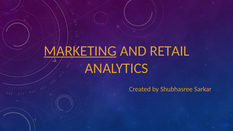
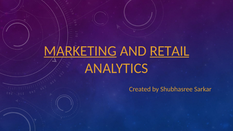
RETAIL underline: none -> present
